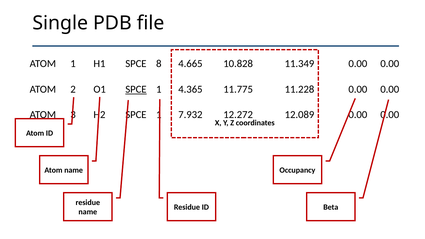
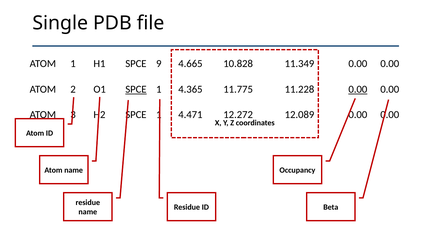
8: 8 -> 9
0.00 at (358, 89) underline: none -> present
7.932: 7.932 -> 4.471
